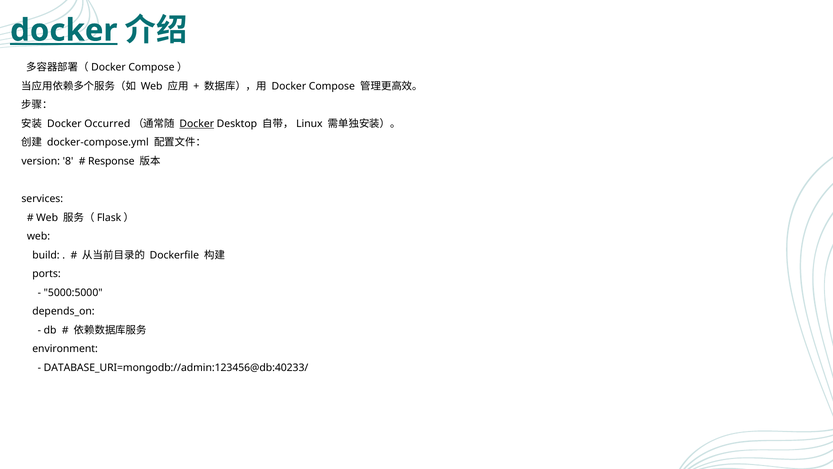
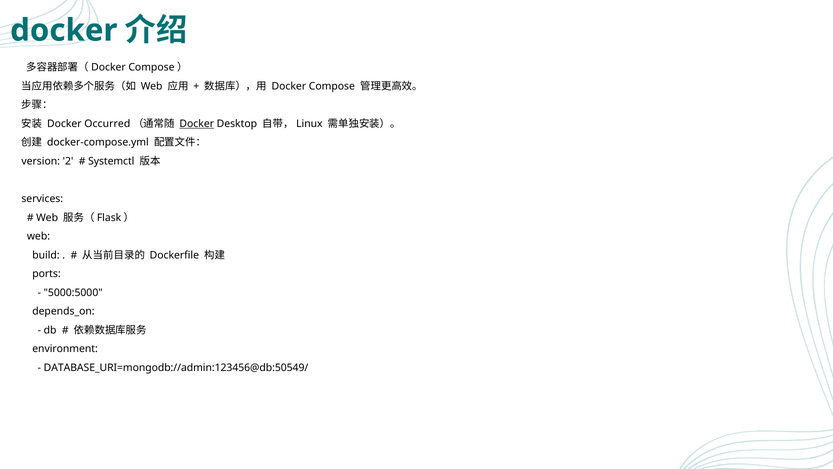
docker at (64, 30) underline: present -> none
8: 8 -> 2
Response: Response -> Systemctl
DATABASE_URI=mongodb://admin:123456@db:40233/: DATABASE_URI=mongodb://admin:123456@db:40233/ -> DATABASE_URI=mongodb://admin:123456@db:50549/
